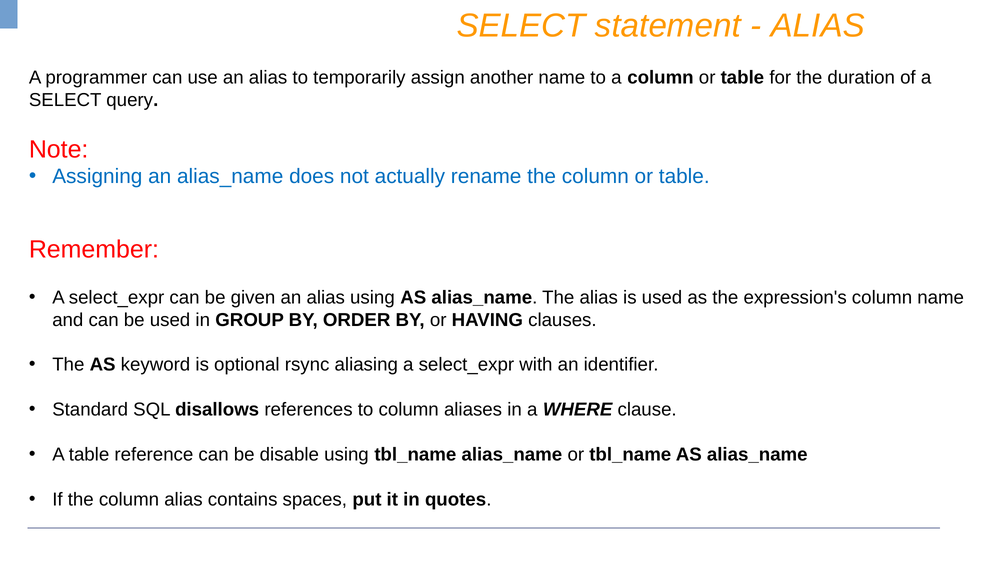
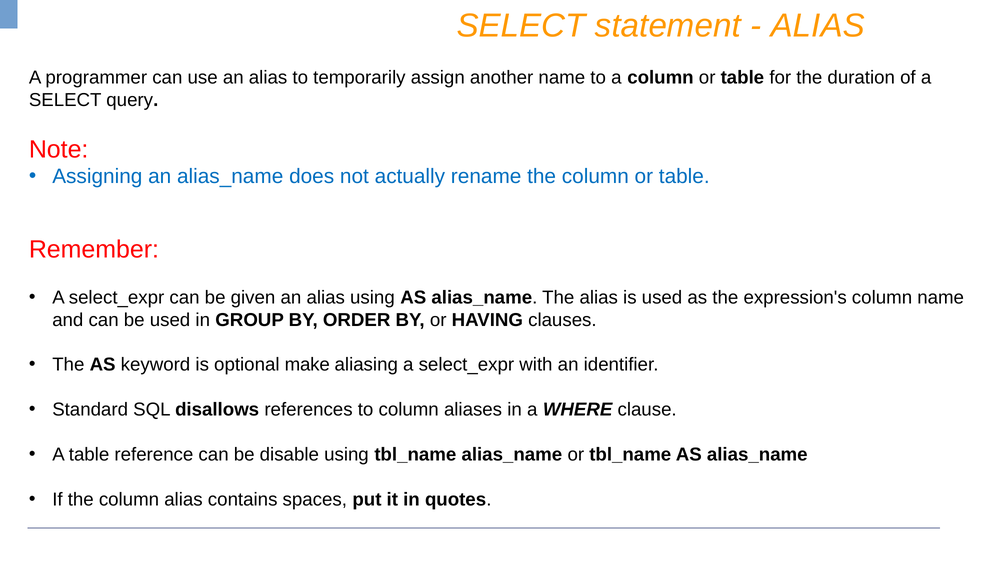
rsync: rsync -> make
